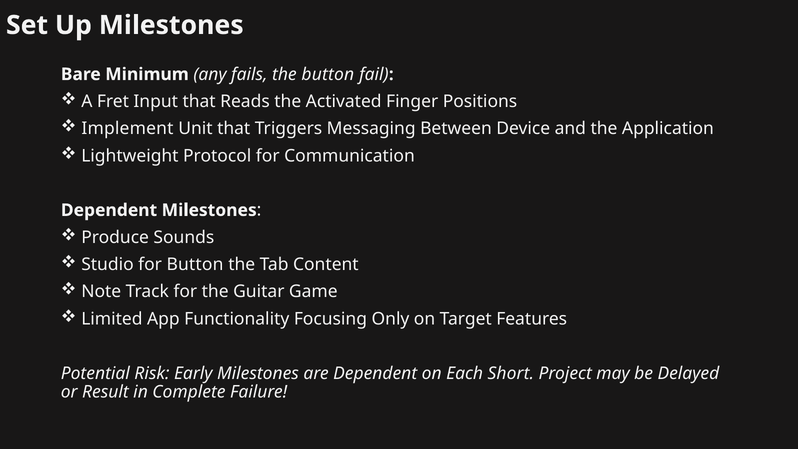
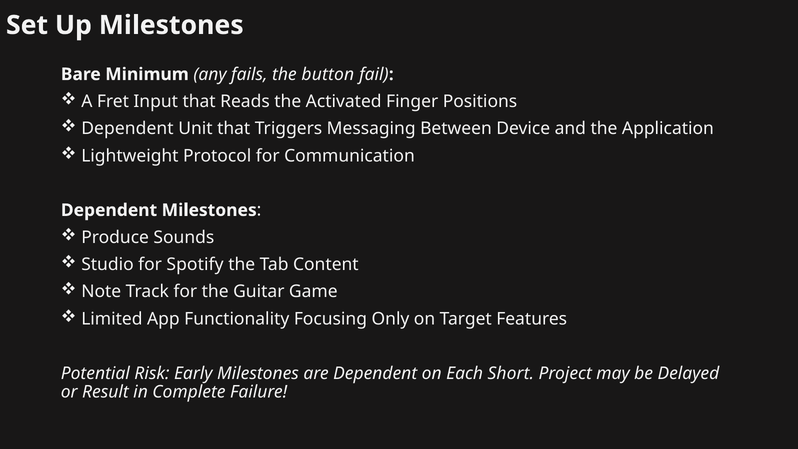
Implement at (127, 129): Implement -> Dependent
for Button: Button -> Spotify
